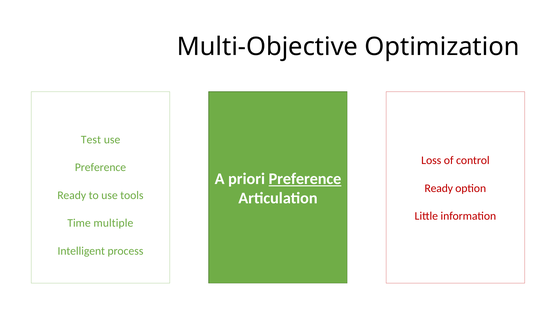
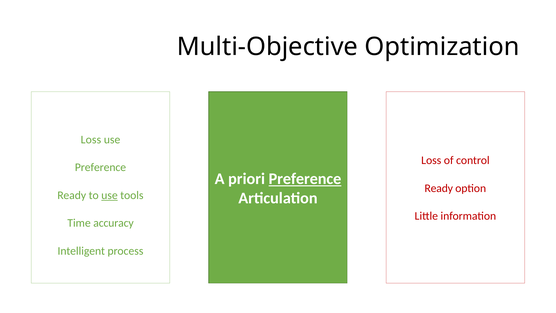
Test at (91, 139): Test -> Loss
use at (109, 195) underline: none -> present
multiple: multiple -> accuracy
